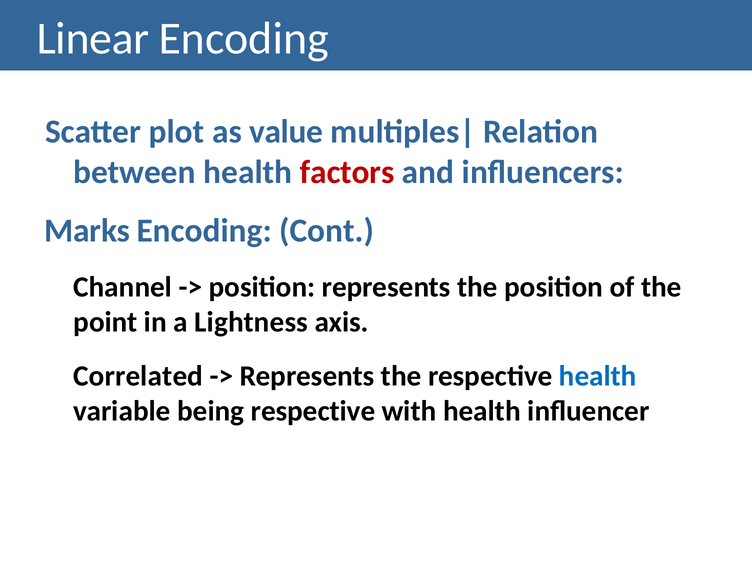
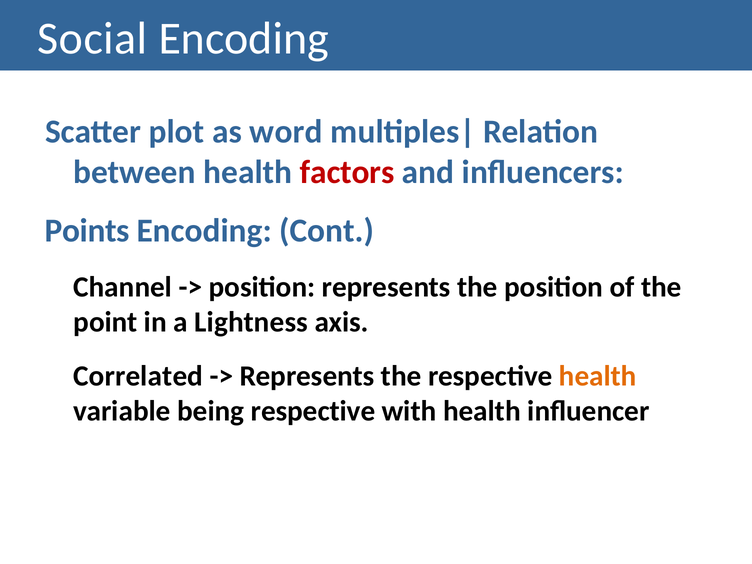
Linear: Linear -> Social
value: value -> word
Marks: Marks -> Points
health at (598, 376) colour: blue -> orange
